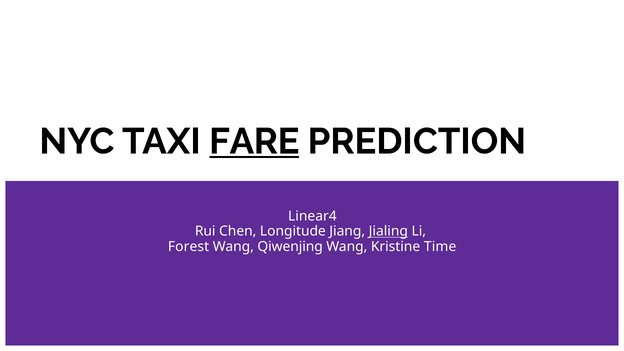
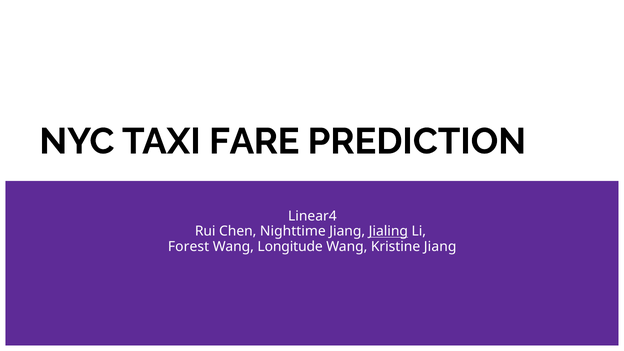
FARE underline: present -> none
Longitude: Longitude -> Nighttime
Qiwenjing: Qiwenjing -> Longitude
Kristine Time: Time -> Jiang
